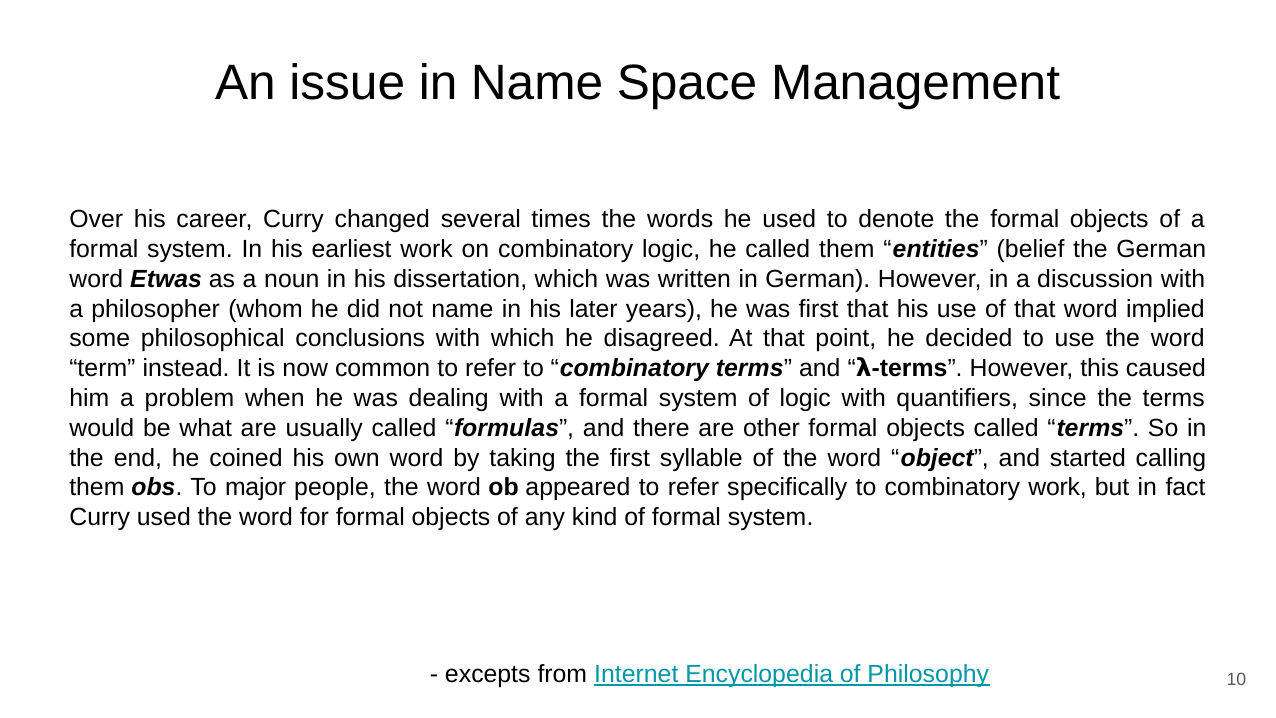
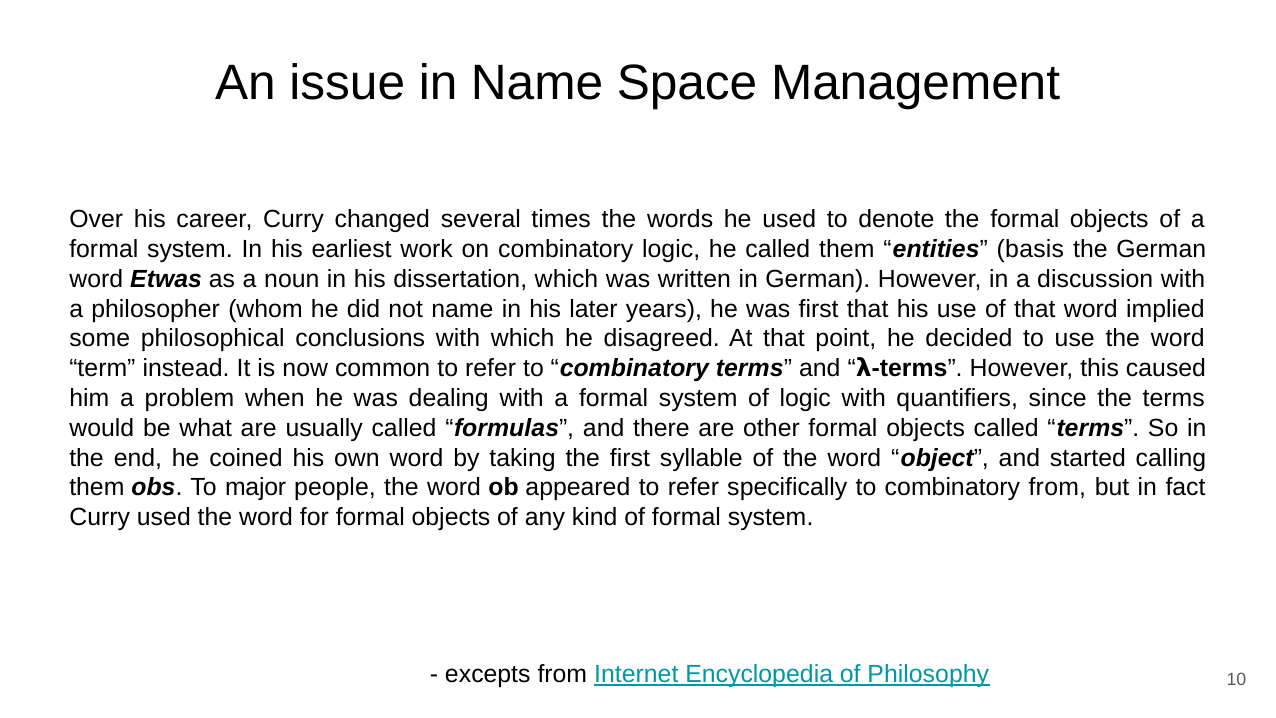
belief: belief -> basis
combinatory work: work -> from
